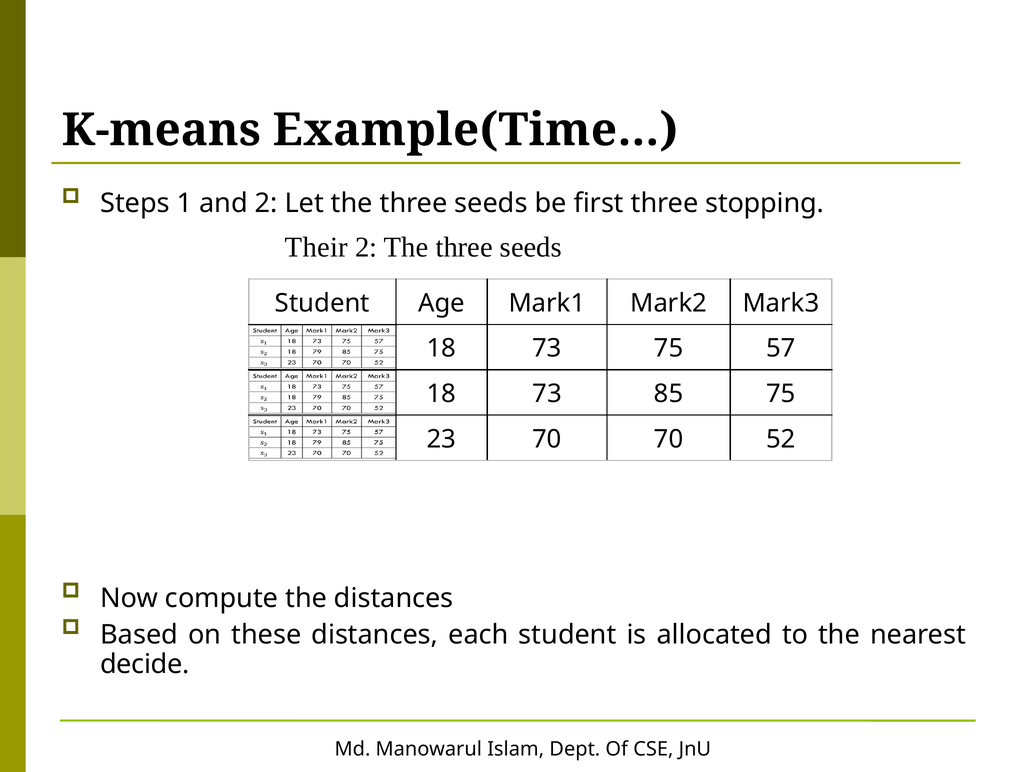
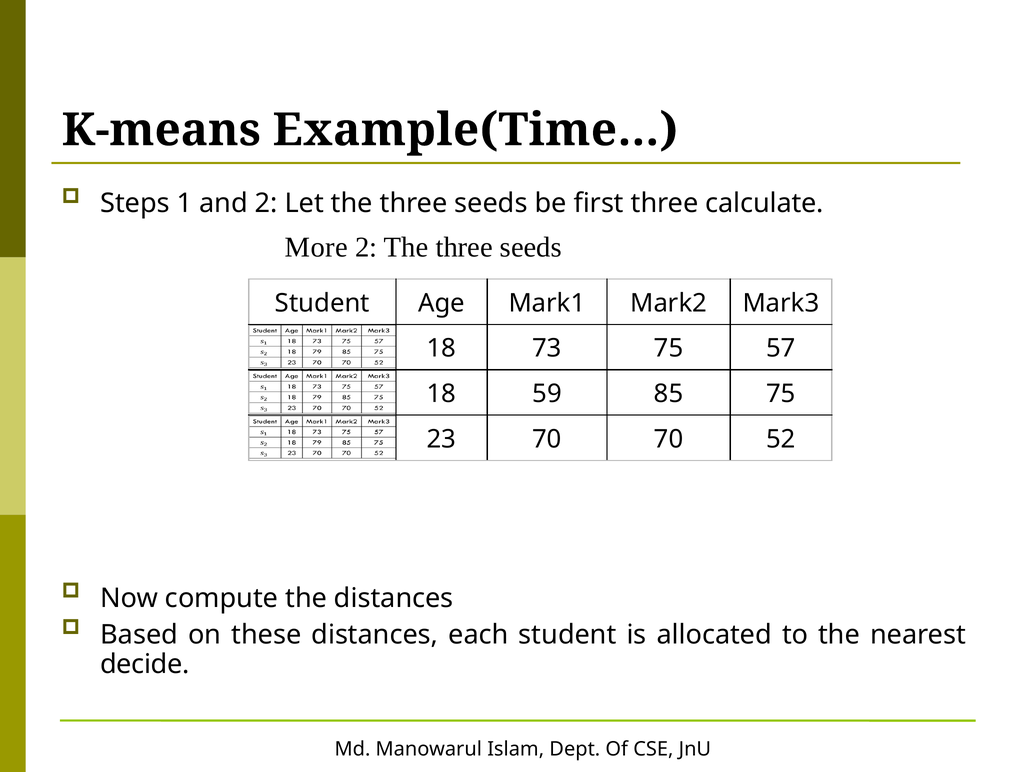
stopping: stopping -> calculate
Their: Their -> More
73 at (547, 394): 73 -> 59
